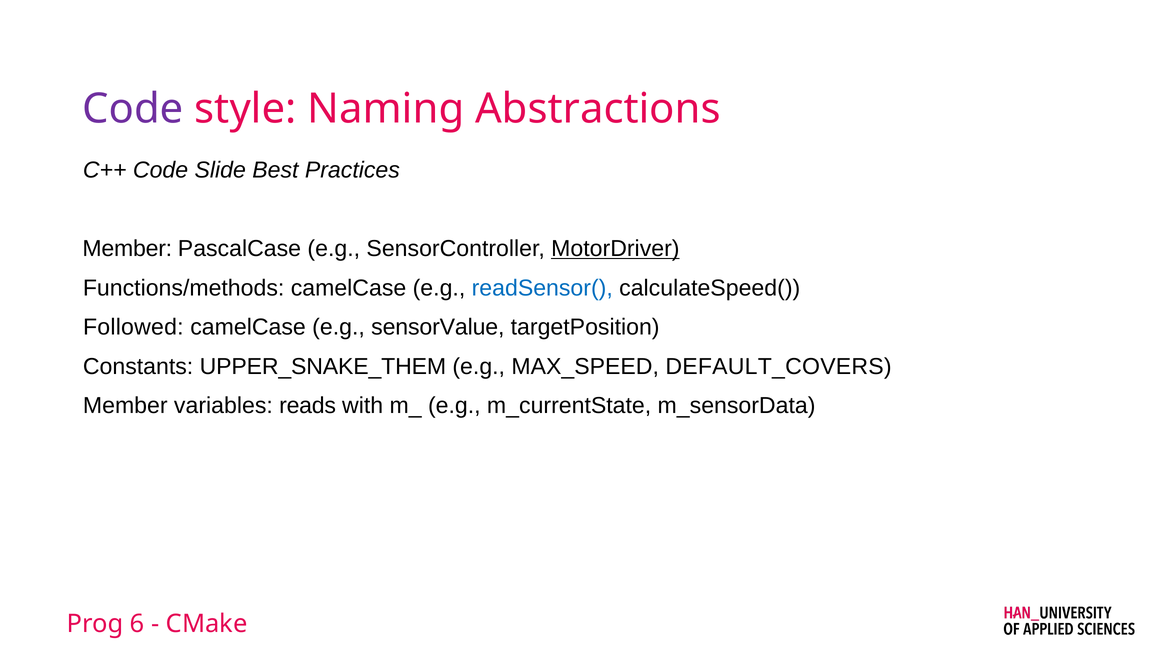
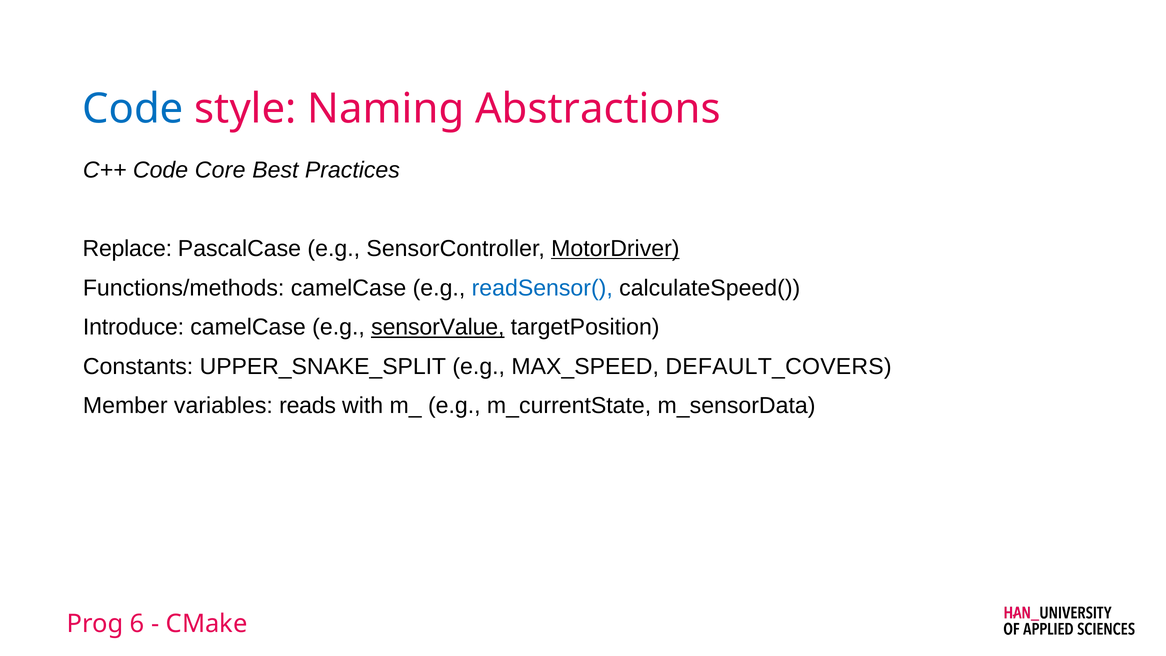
Code at (133, 109) colour: purple -> blue
Slide: Slide -> Core
Member at (127, 249): Member -> Replace
Followed: Followed -> Introduce
sensorValue underline: none -> present
UPPER_SNAKE_THEM: UPPER_SNAKE_THEM -> UPPER_SNAKE_SPLIT
